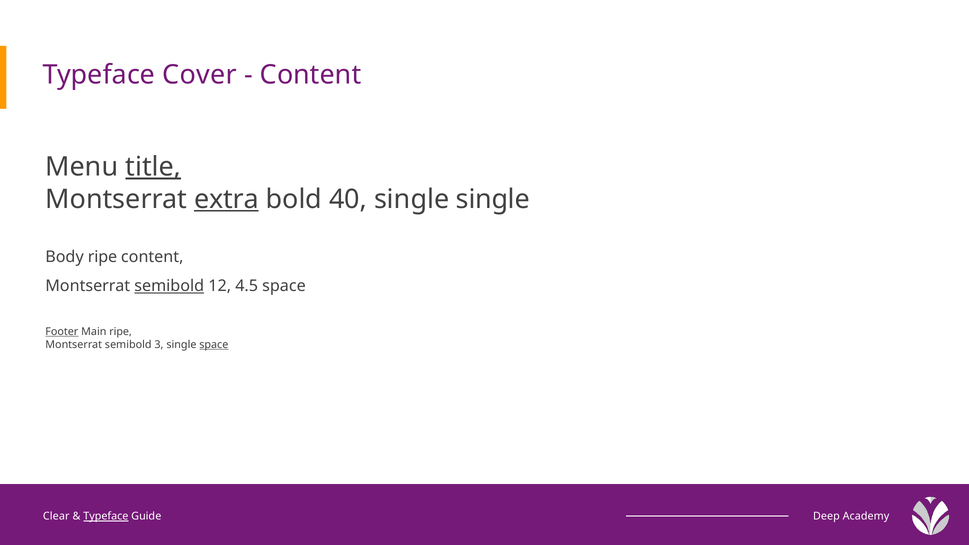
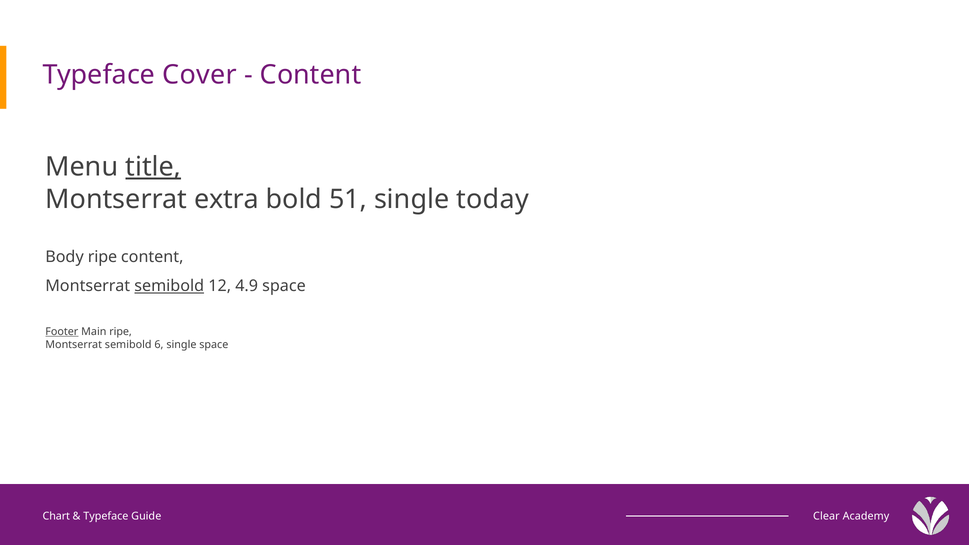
extra underline: present -> none
40: 40 -> 51
single single: single -> today
4.5: 4.5 -> 4.9
3: 3 -> 6
space at (214, 345) underline: present -> none
Clear: Clear -> Chart
Typeface at (106, 516) underline: present -> none
Deep: Deep -> Clear
